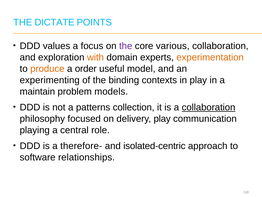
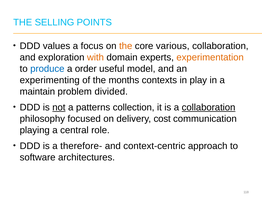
DICTATE: DICTATE -> SELLING
the at (126, 46) colour: purple -> orange
produce colour: orange -> blue
binding: binding -> months
models: models -> divided
not underline: none -> present
delivery play: play -> cost
isolated‐centric: isolated‐centric -> context‐centric
relationships: relationships -> architectures
